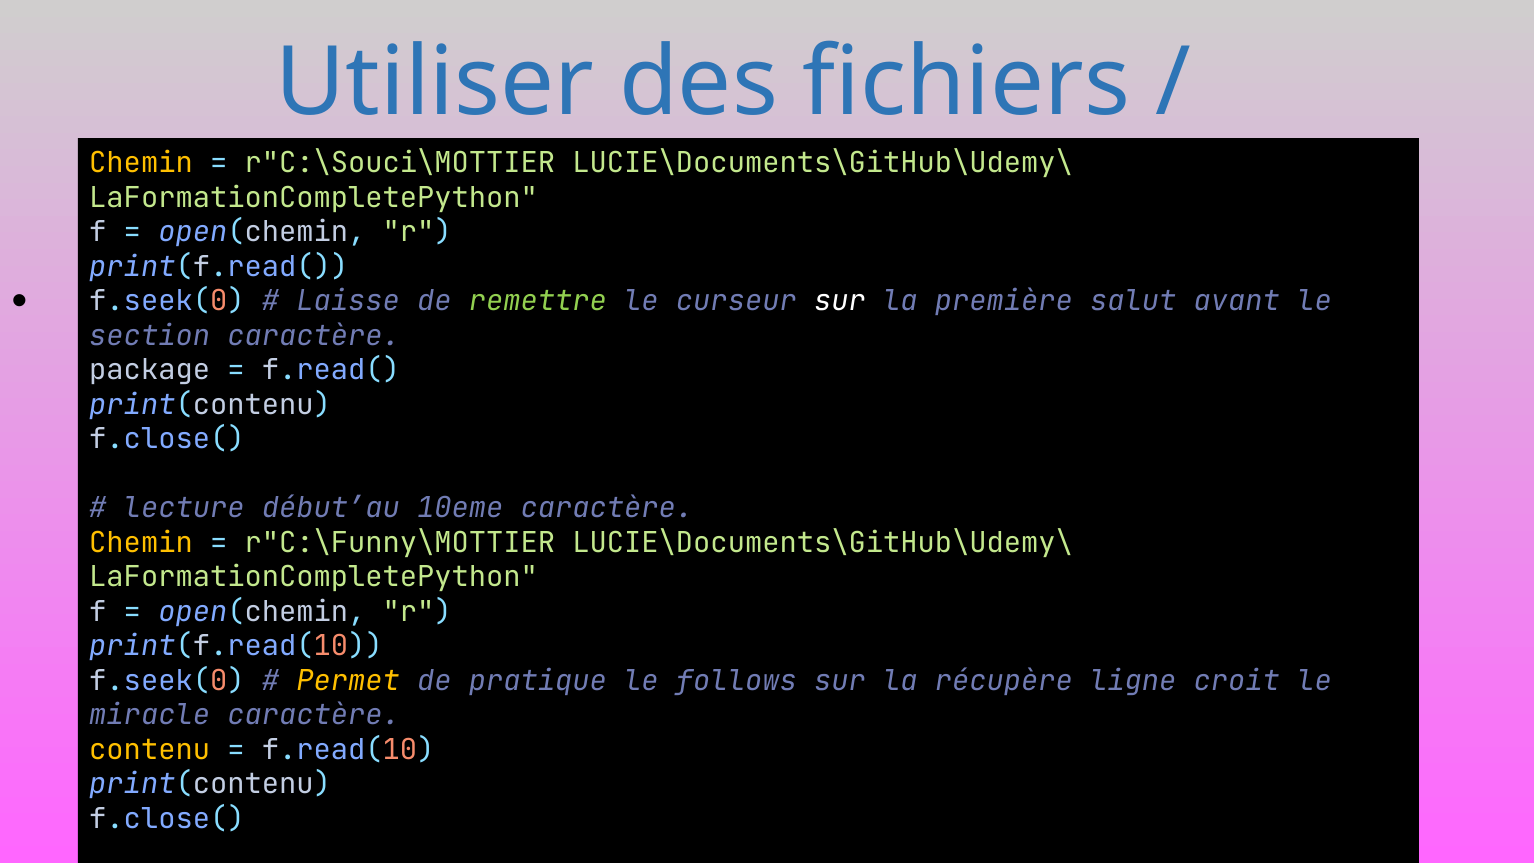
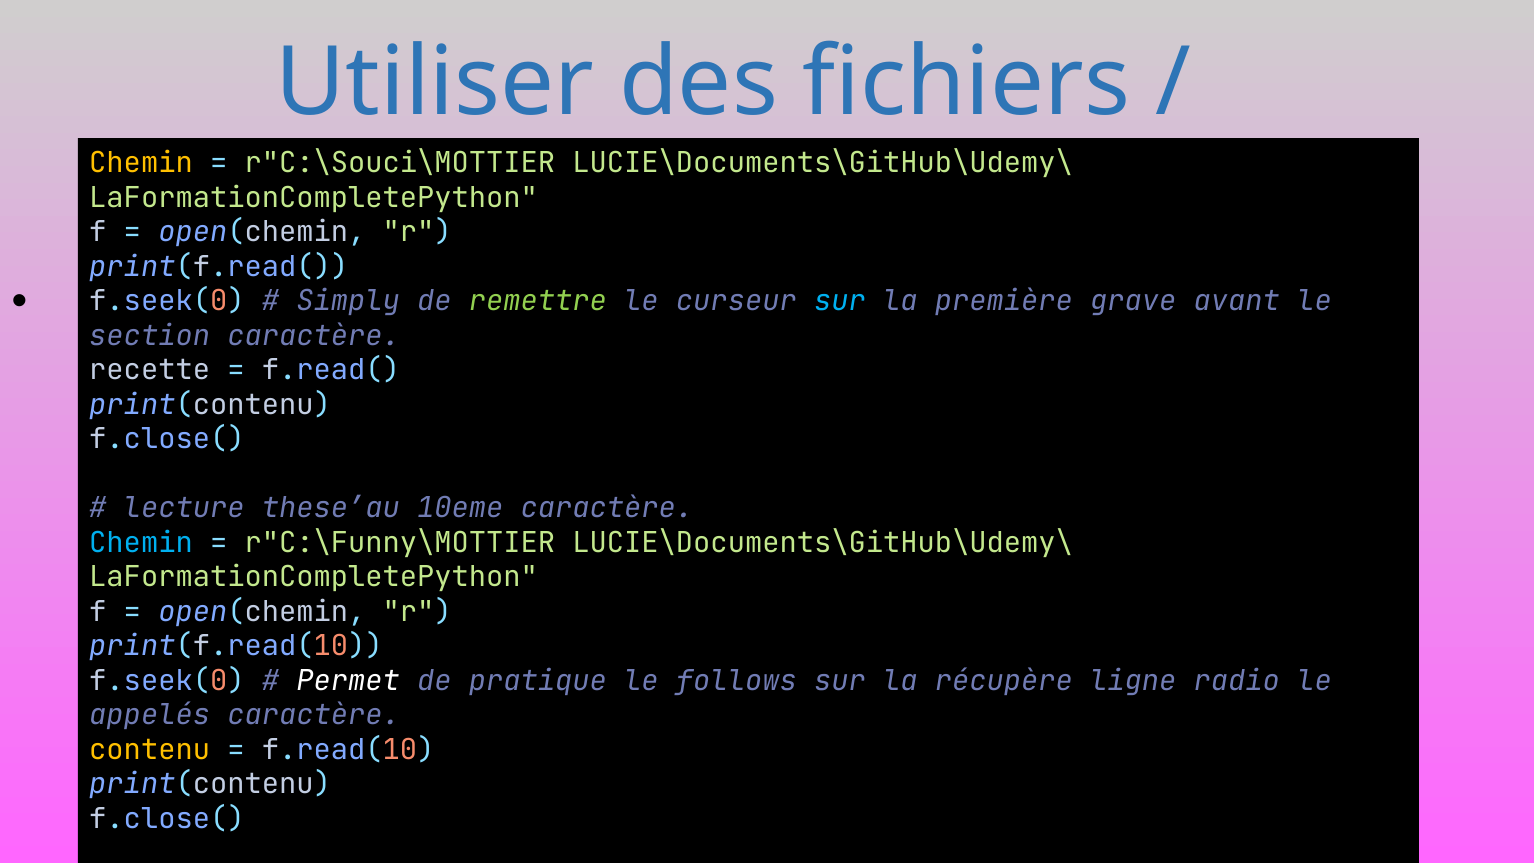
Laisse: Laisse -> Simply
sur at (840, 301) colour: white -> light blue
salut: salut -> grave
package: package -> recette
début’au: début’au -> these’au
Chemin at (141, 543) colour: yellow -> light blue
Permet colour: yellow -> white
croit: croit -> radio
miracle: miracle -> appelés
